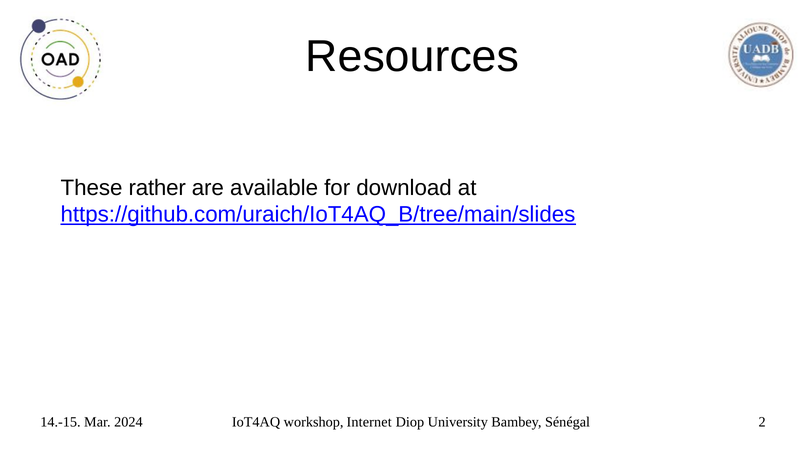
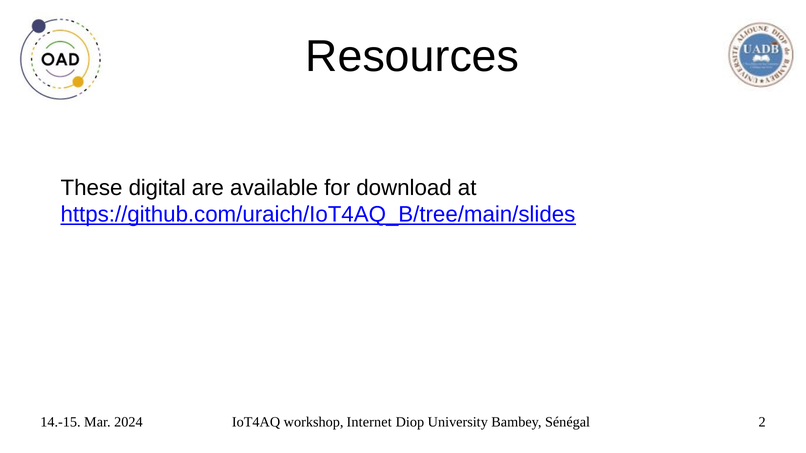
rather: rather -> digital
